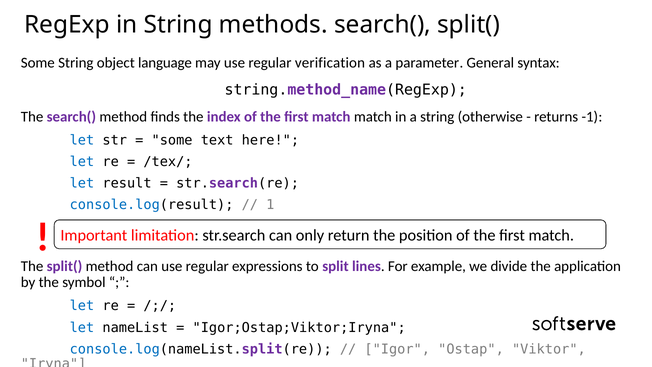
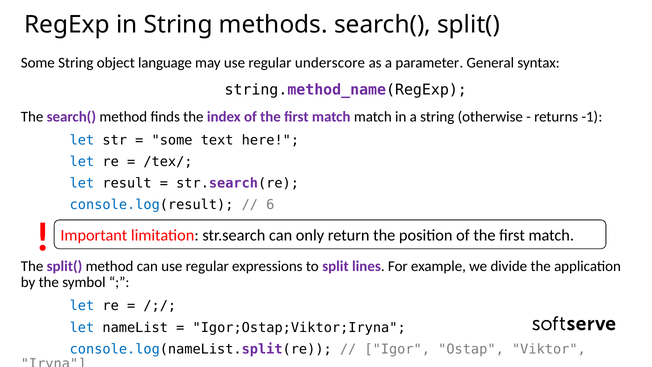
verification: verification -> underscore
1: 1 -> 6
